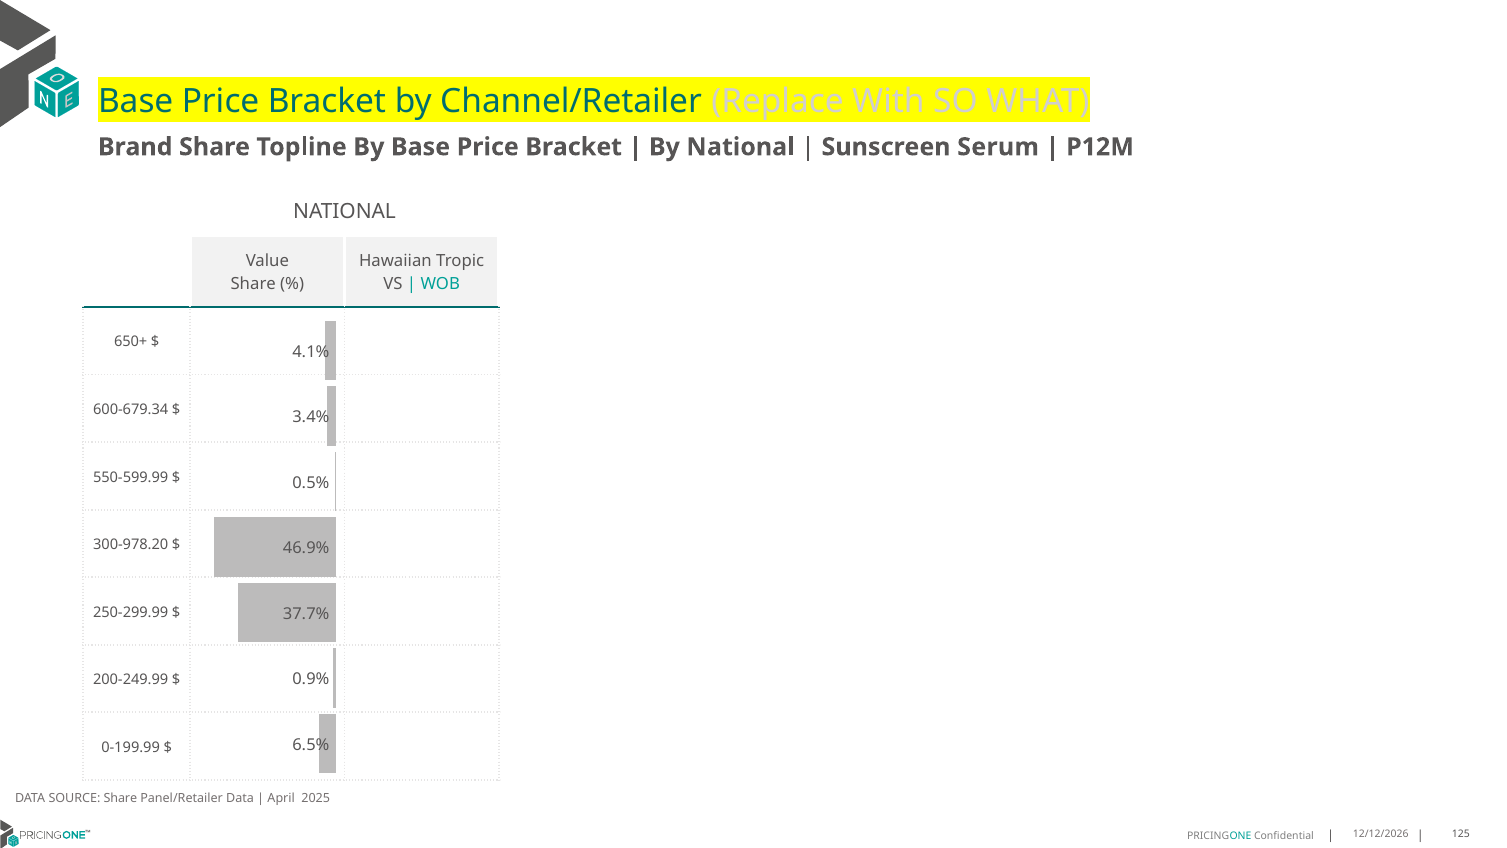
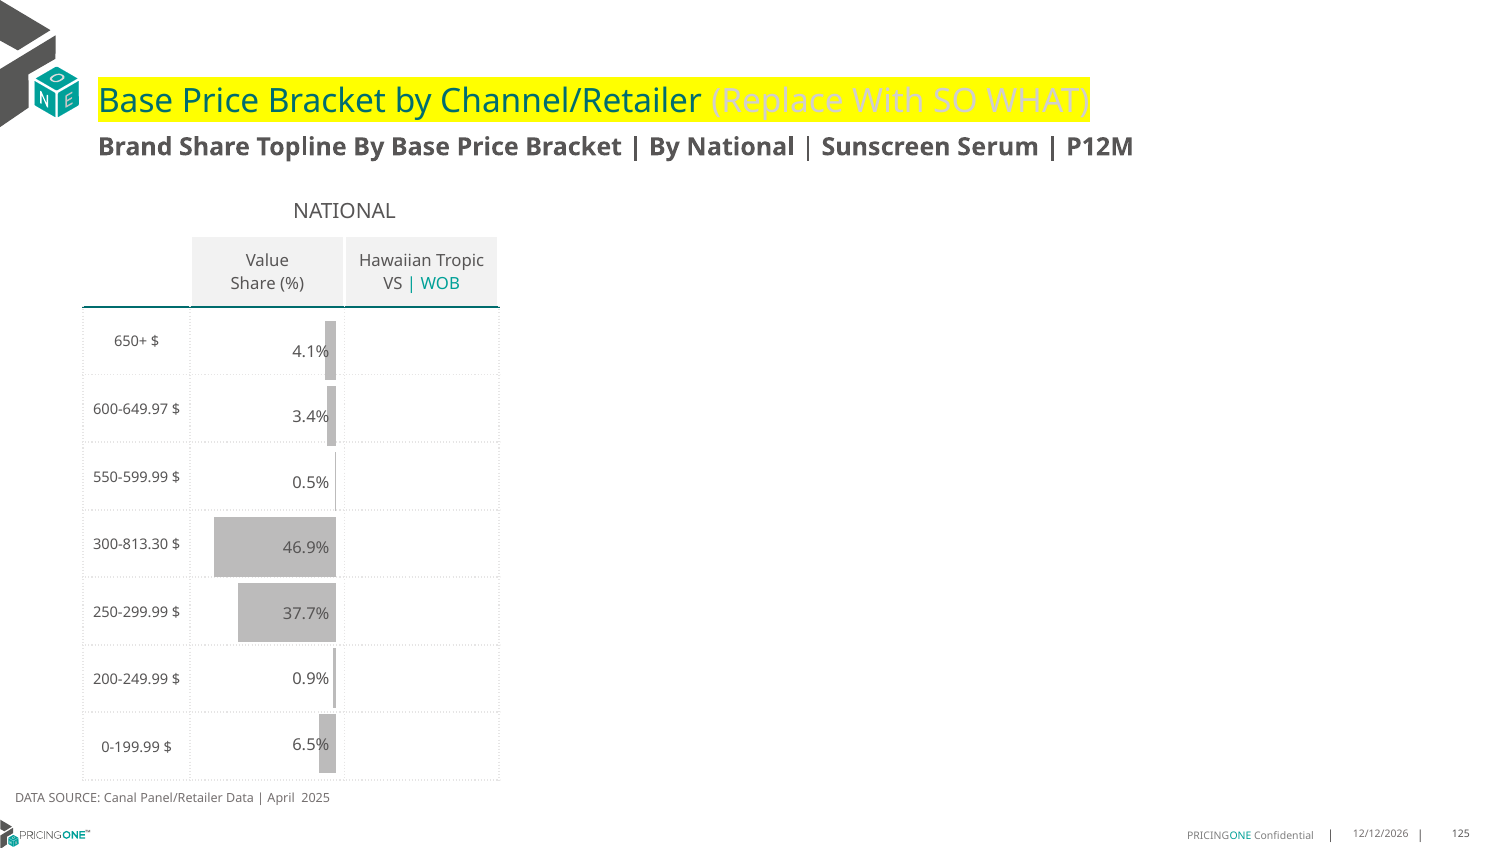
600-679.34: 600-679.34 -> 600-649.97
300-978.20: 300-978.20 -> 300-813.30
SOURCE Share: Share -> Canal
